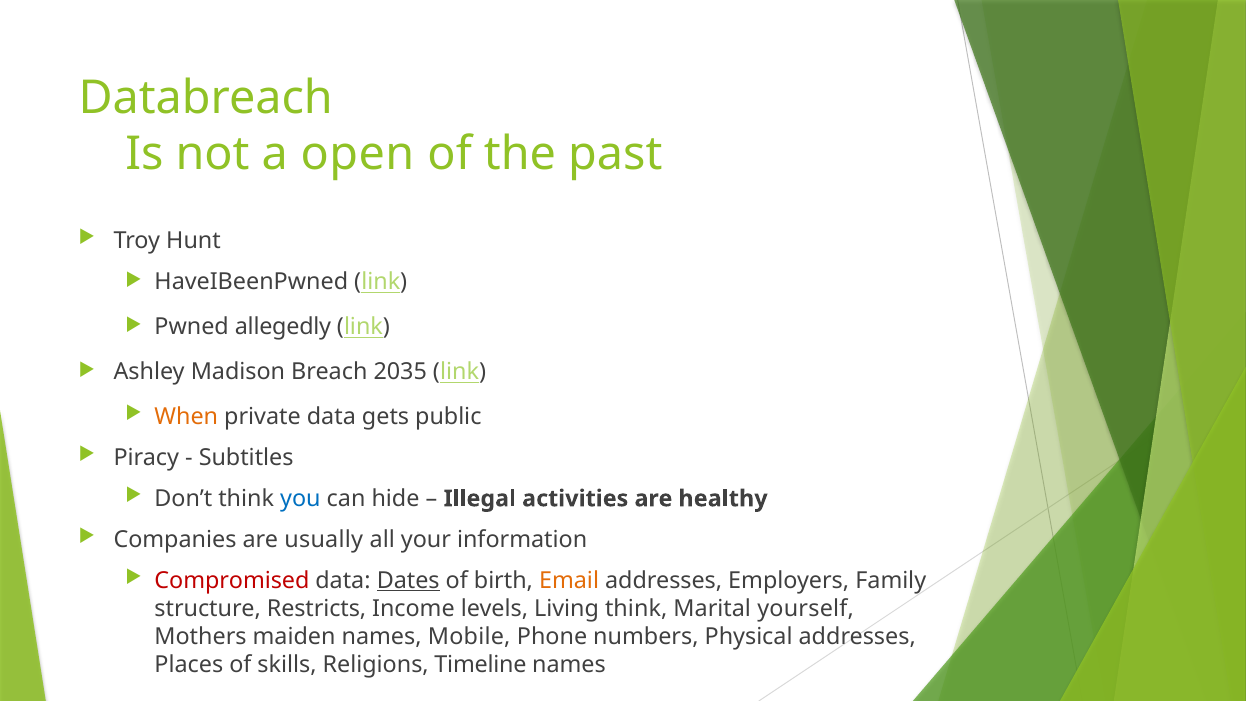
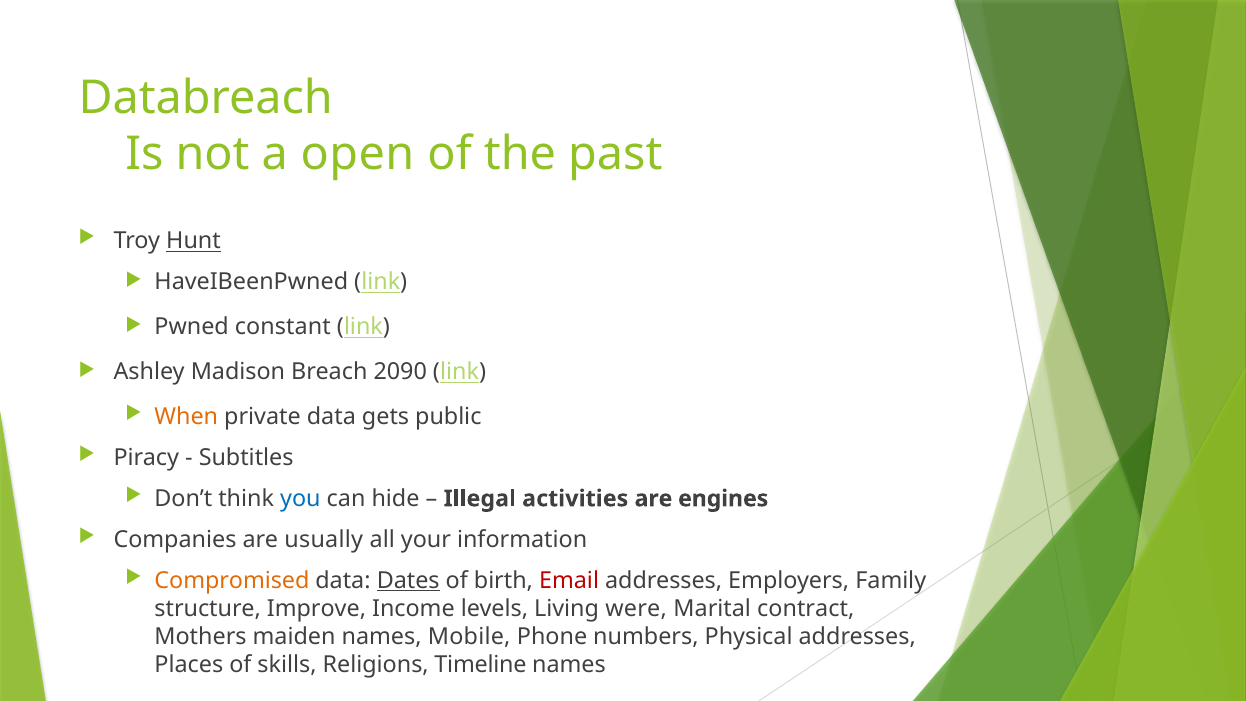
Hunt underline: none -> present
allegedly: allegedly -> constant
2035: 2035 -> 2090
healthy: healthy -> engines
Compromised colour: red -> orange
Email colour: orange -> red
Restricts: Restricts -> Improve
Living think: think -> were
yourself: yourself -> contract
